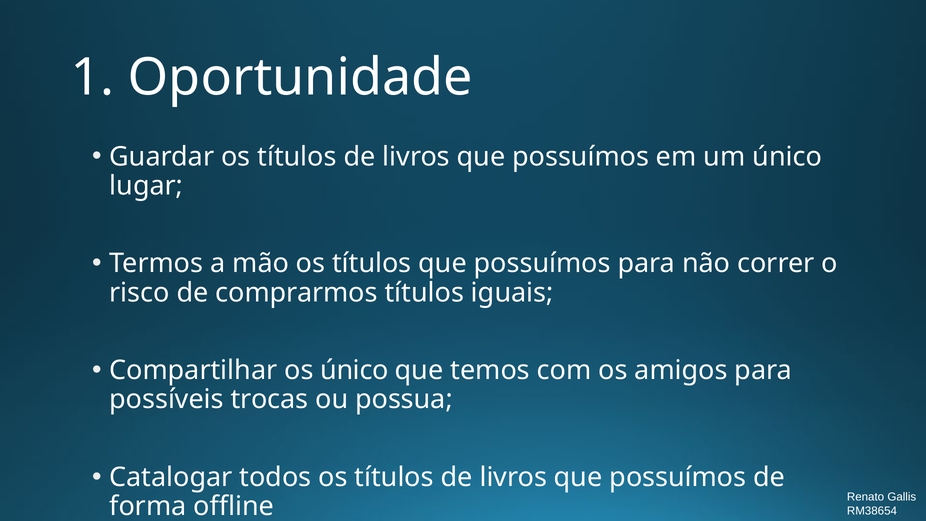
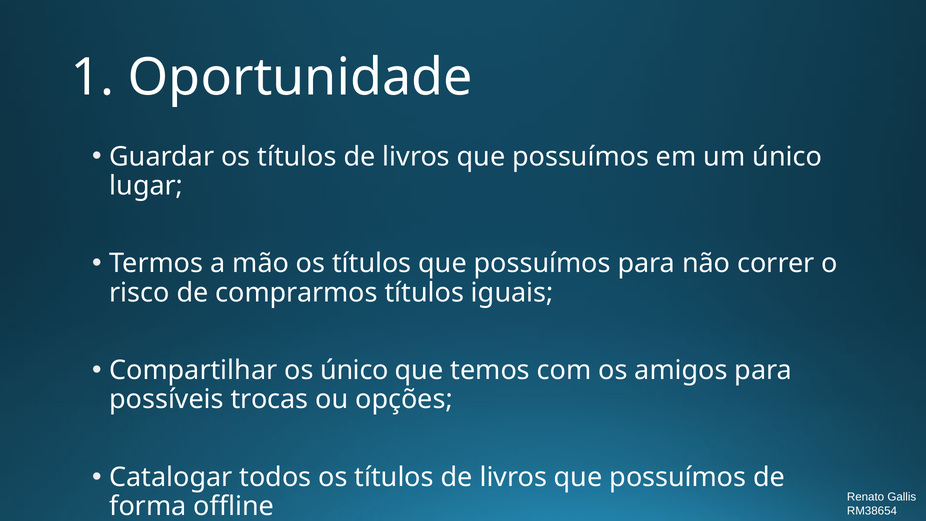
possua: possua -> opções
